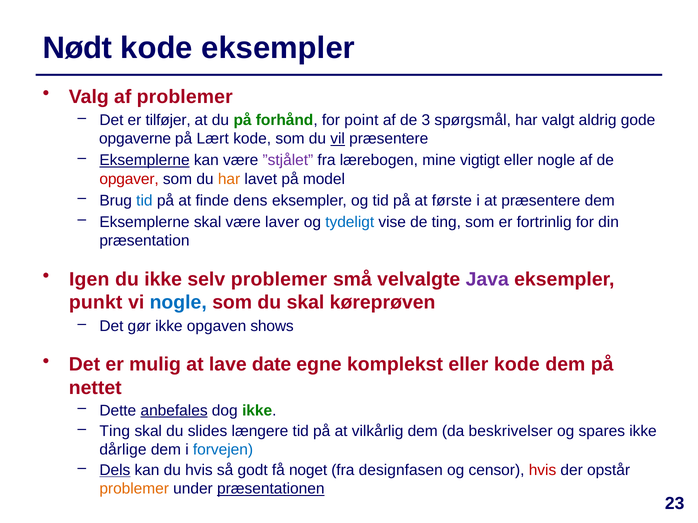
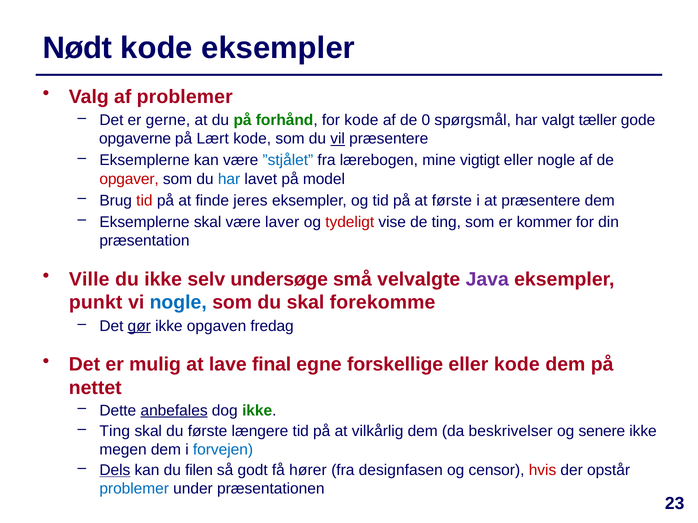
tilføjer: tilføjer -> gerne
for point: point -> kode
3: 3 -> 0
aldrig: aldrig -> tæller
Eksemplerne at (145, 161) underline: present -> none
”stjålet colour: purple -> blue
har at (229, 179) colour: orange -> blue
tid at (144, 201) colour: blue -> red
dens: dens -> jeres
tydeligt colour: blue -> red
fortrinlig: fortrinlig -> kommer
Igen: Igen -> Ville
selv problemer: problemer -> undersøge
køreprøven: køreprøven -> forekomme
gør underline: none -> present
shows: shows -> fredag
date: date -> final
komplekst: komplekst -> forskellige
du slides: slides -> første
spares: spares -> senere
dårlige: dårlige -> megen
du hvis: hvis -> filen
noget: noget -> hører
problemer at (134, 489) colour: orange -> blue
præsentationen underline: present -> none
